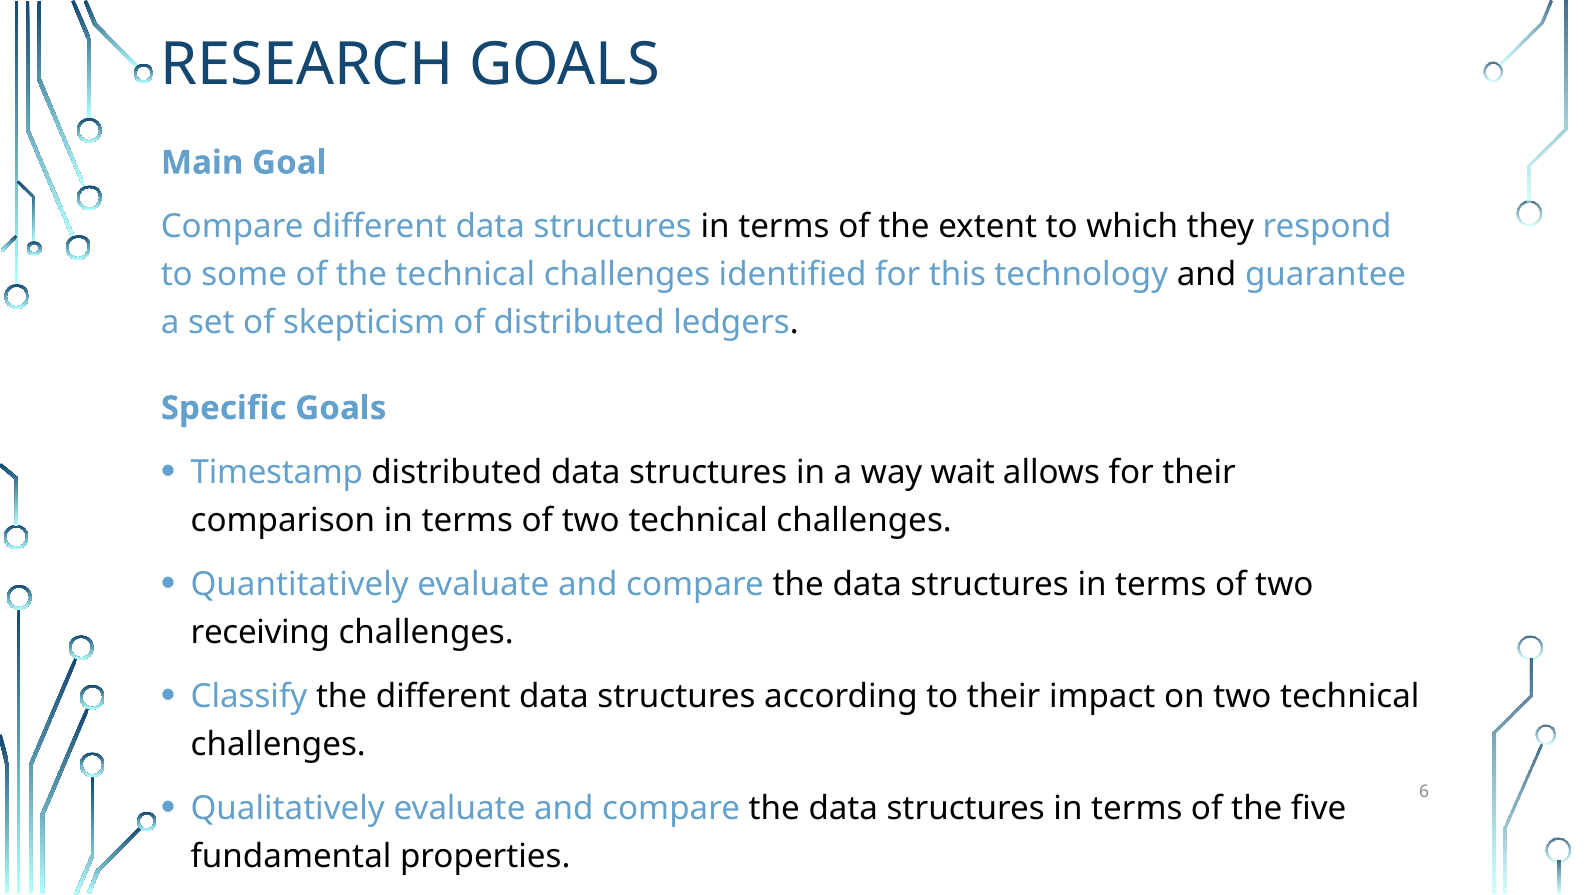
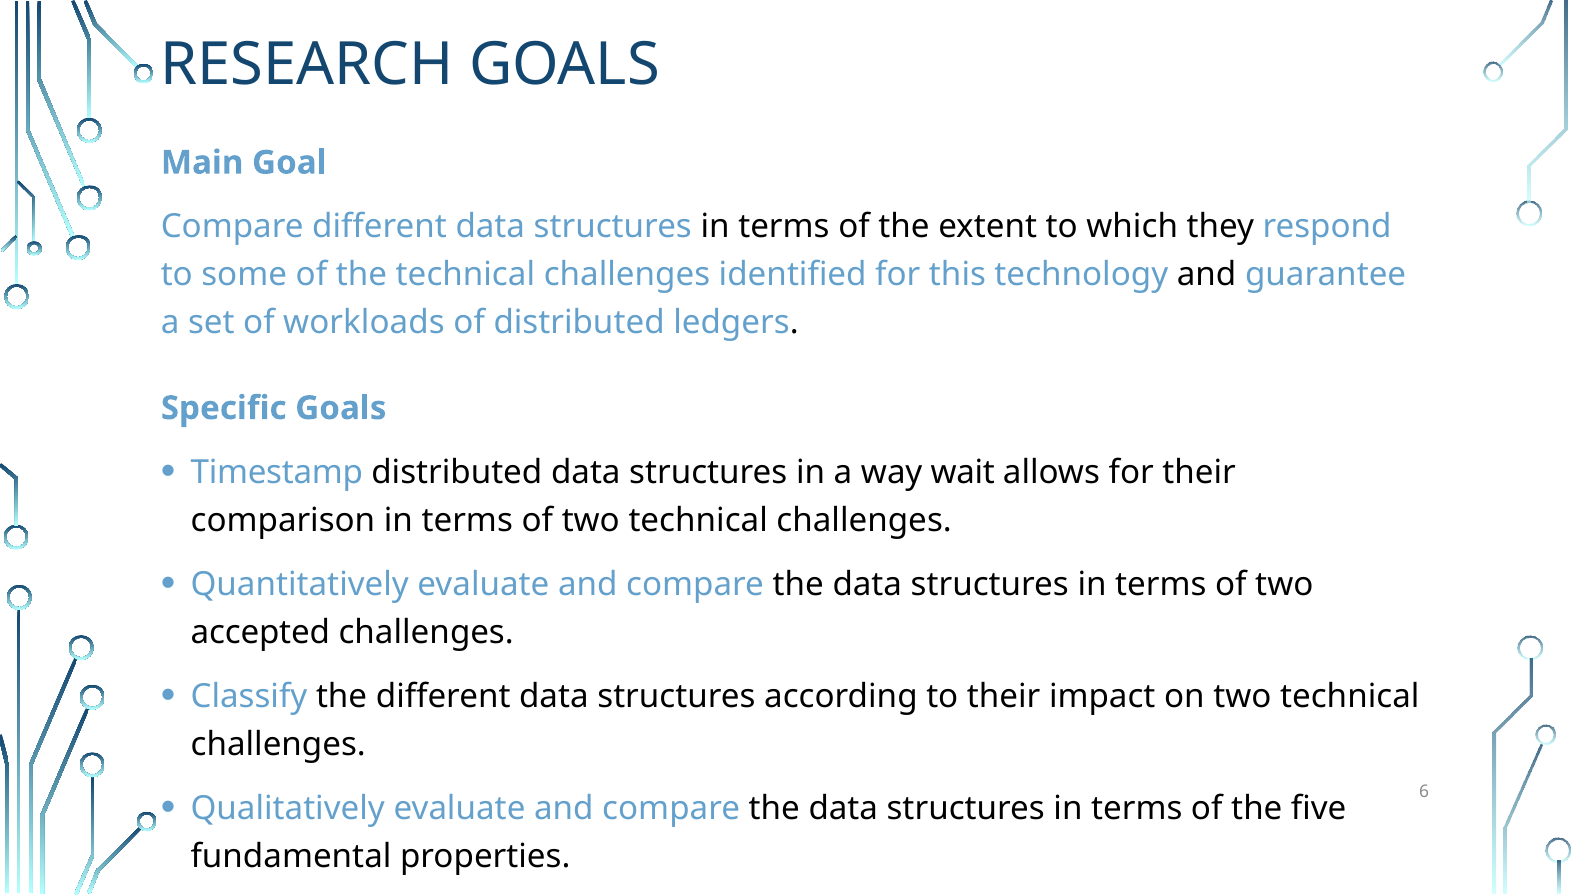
skepticism: skepticism -> workloads
receiving: receiving -> accepted
